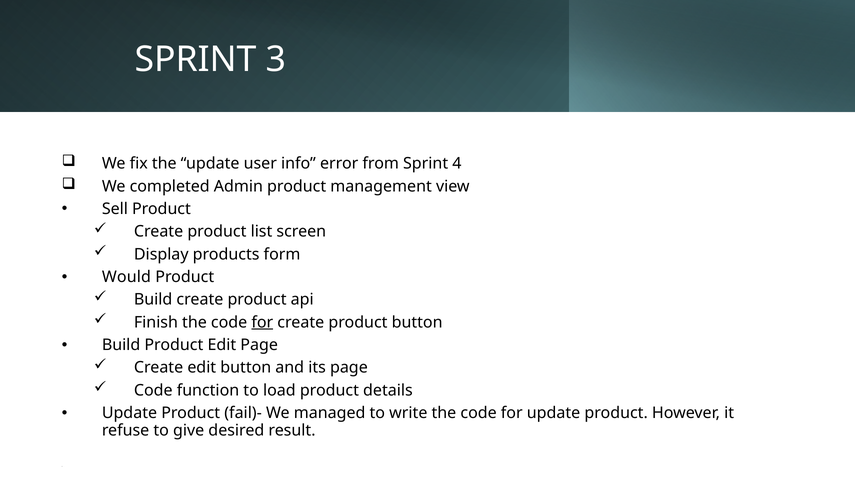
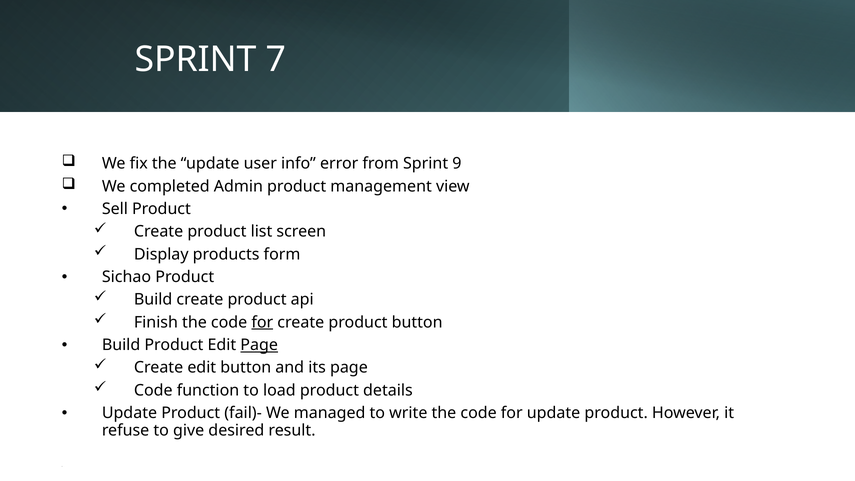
3: 3 -> 7
4: 4 -> 9
Would: Would -> Sichao
Page at (259, 345) underline: none -> present
